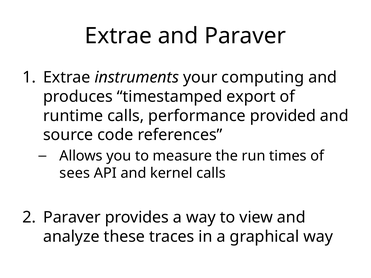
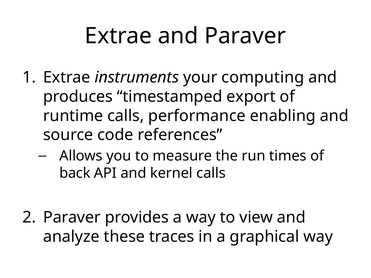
provided: provided -> enabling
sees: sees -> back
